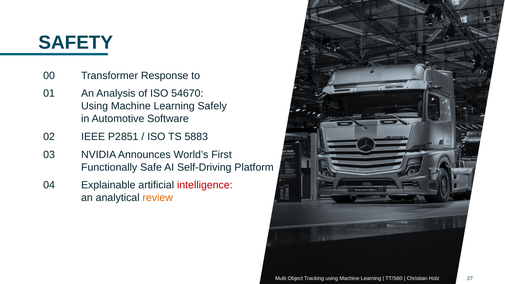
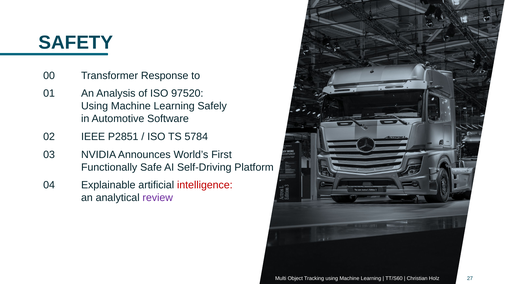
54670: 54670 -> 97520
5883: 5883 -> 5784
review colour: orange -> purple
